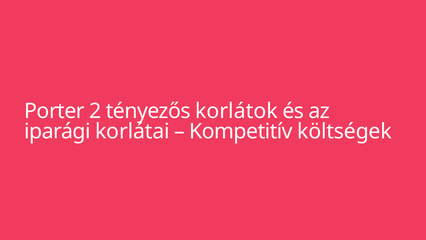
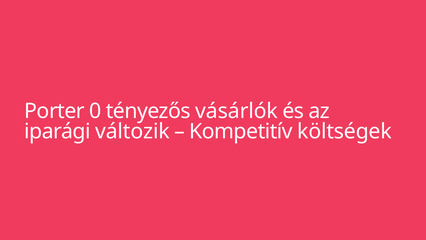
2: 2 -> 0
korlátok: korlátok -> vásárlók
korlátai: korlátai -> változik
